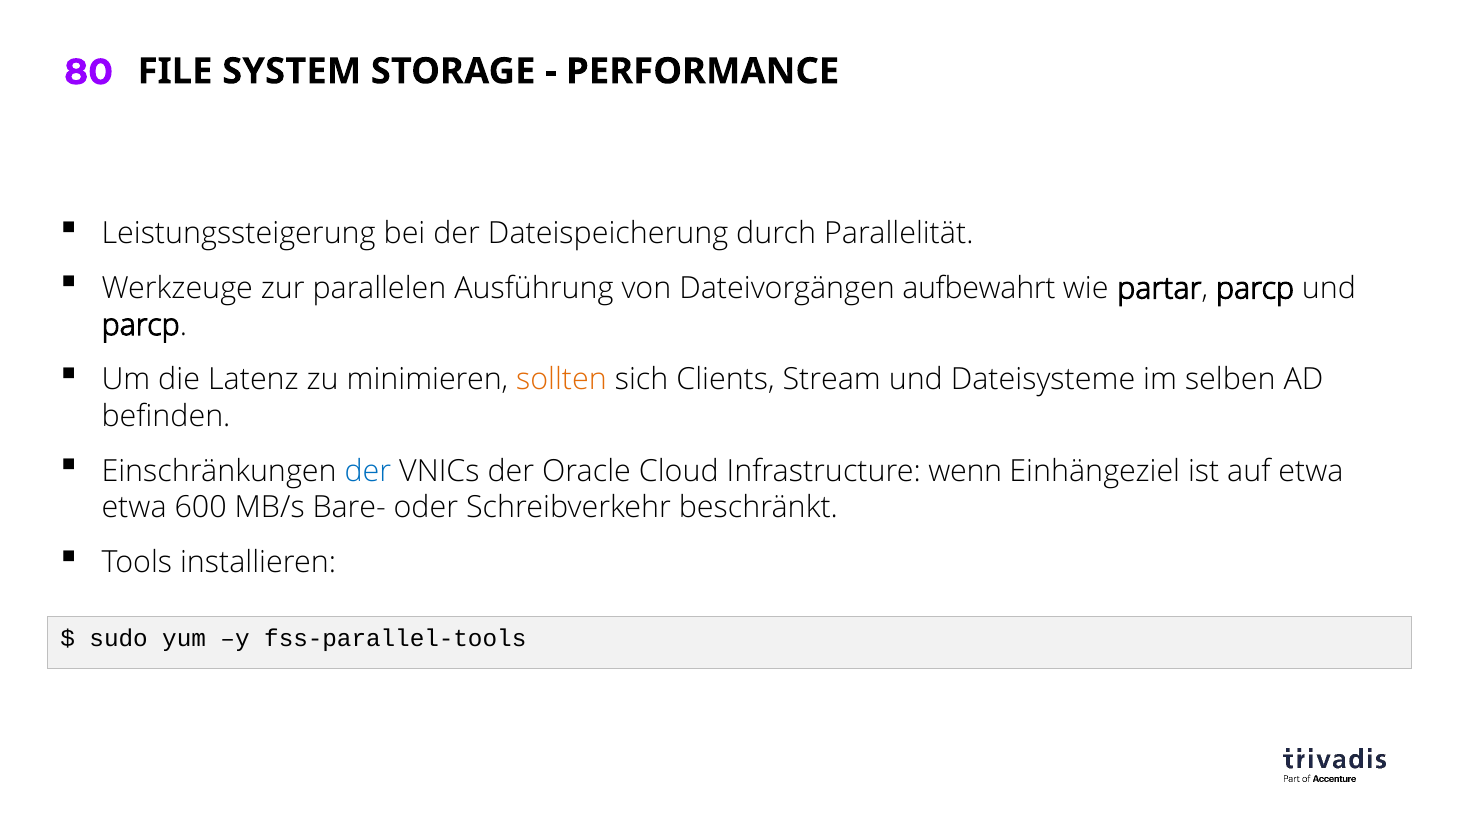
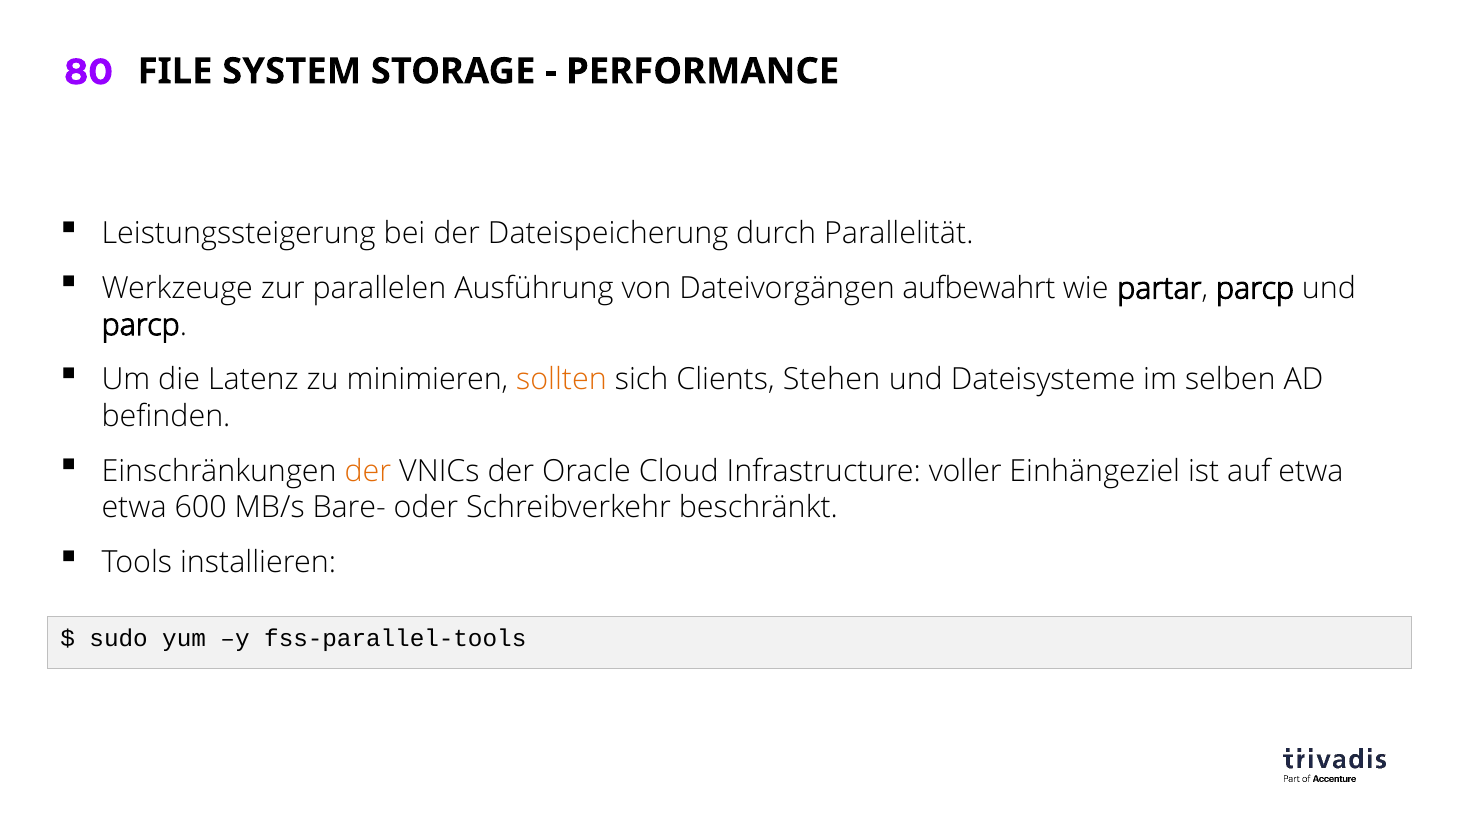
Stream: Stream -> Stehen
der at (368, 471) colour: blue -> orange
wenn: wenn -> voller
